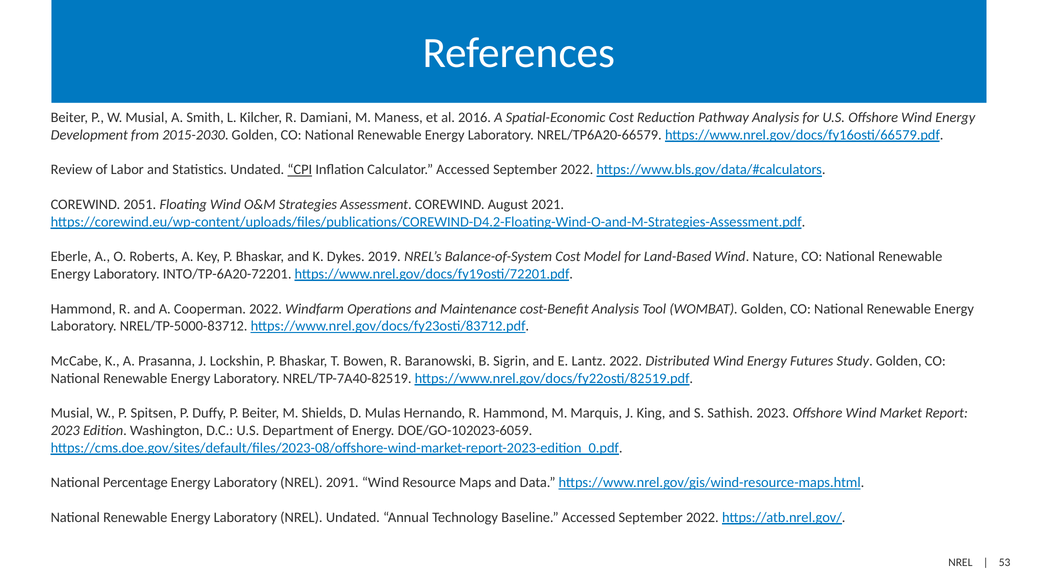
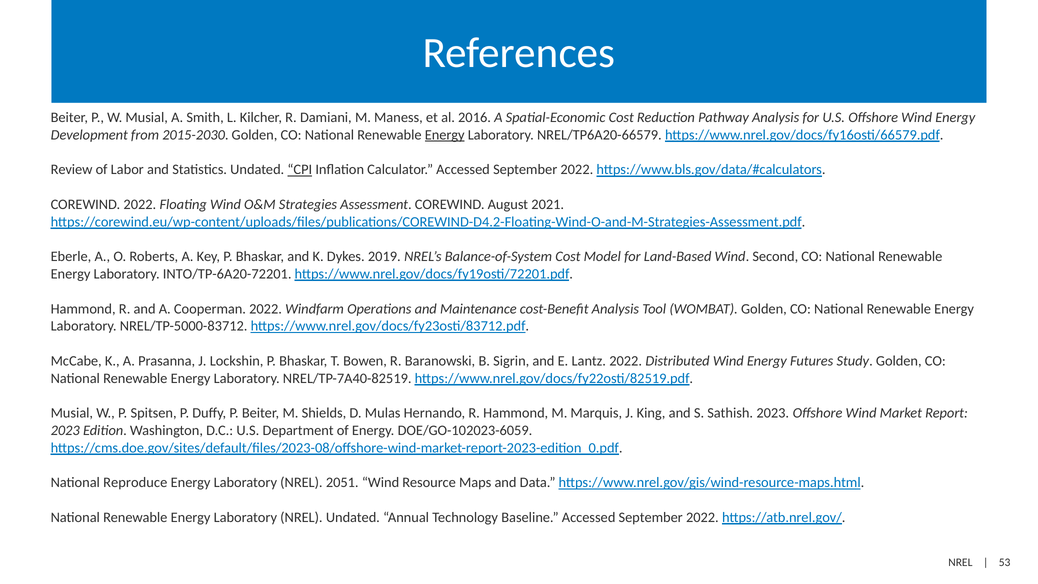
Energy at (445, 135) underline: none -> present
COREWIND 2051: 2051 -> 2022
Nature: Nature -> Second
Percentage: Percentage -> Reproduce
2091: 2091 -> 2051
